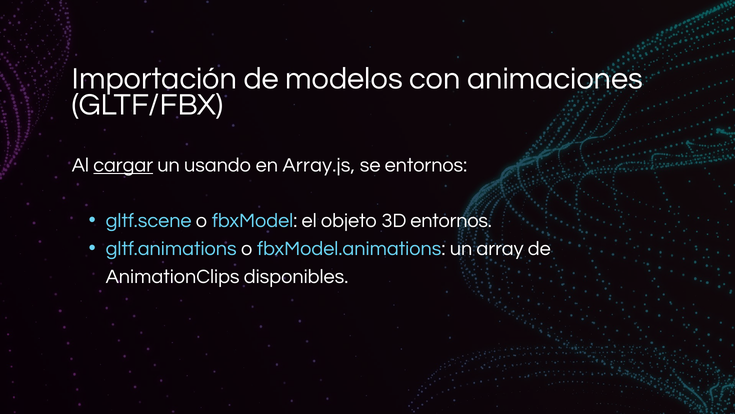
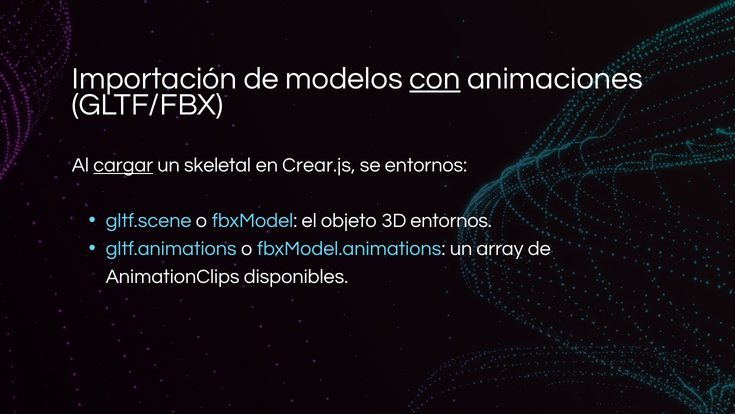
con underline: none -> present
usando: usando -> skeletal
Array.js: Array.js -> Crear.js
